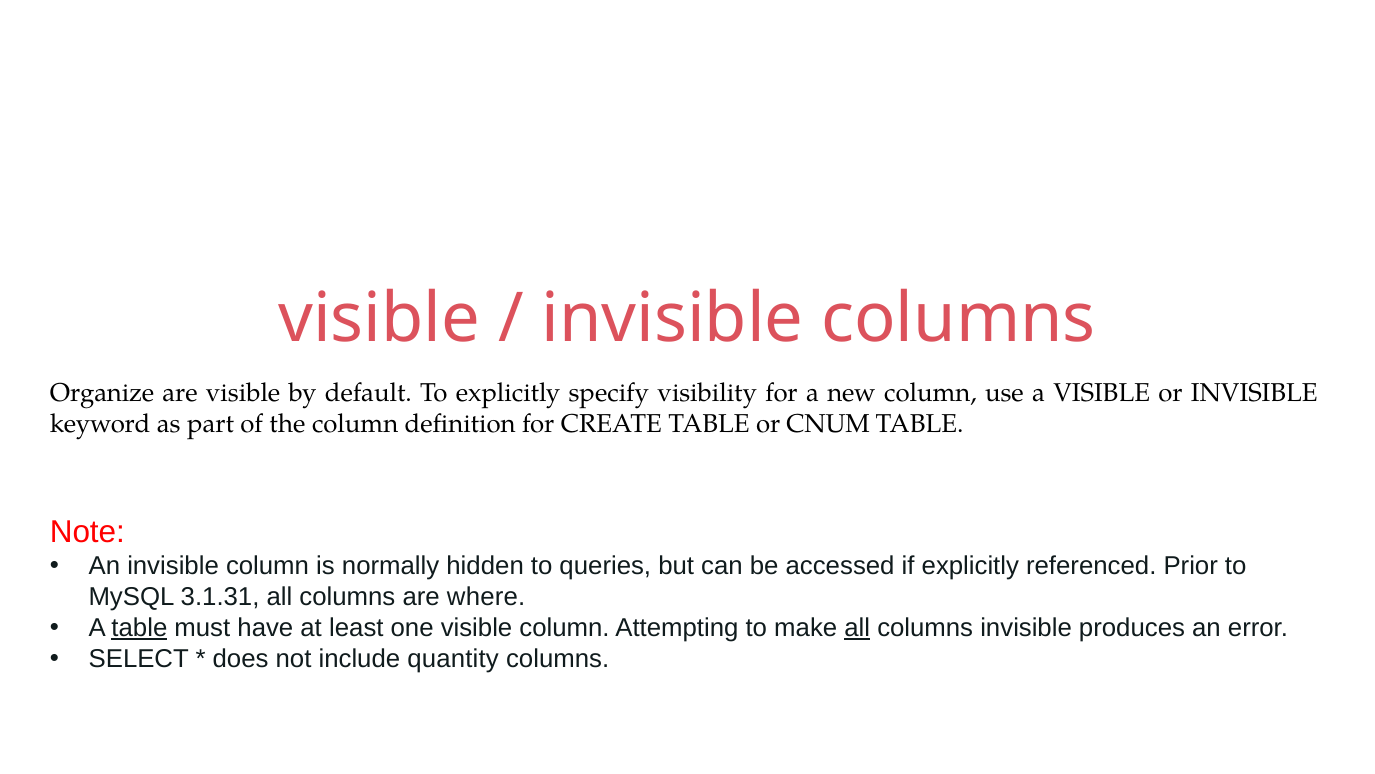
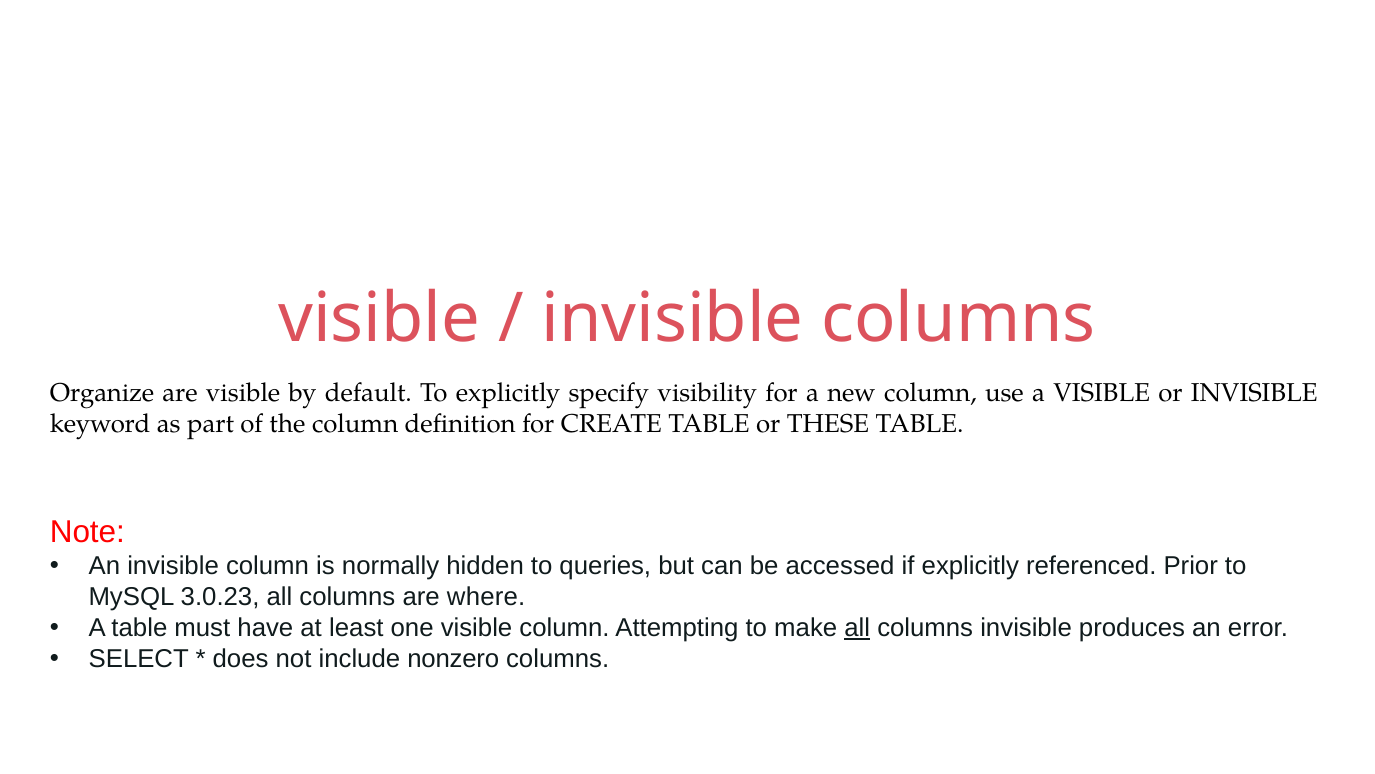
CNUM: CNUM -> THESE
3.1.31: 3.1.31 -> 3.0.23
table at (139, 628) underline: present -> none
quantity: quantity -> nonzero
